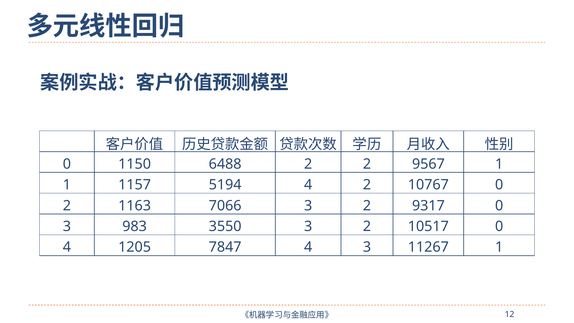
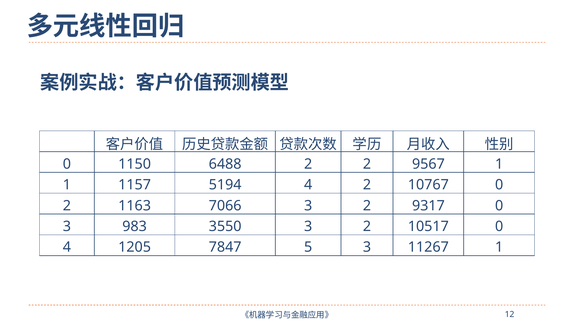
7847 4: 4 -> 5
